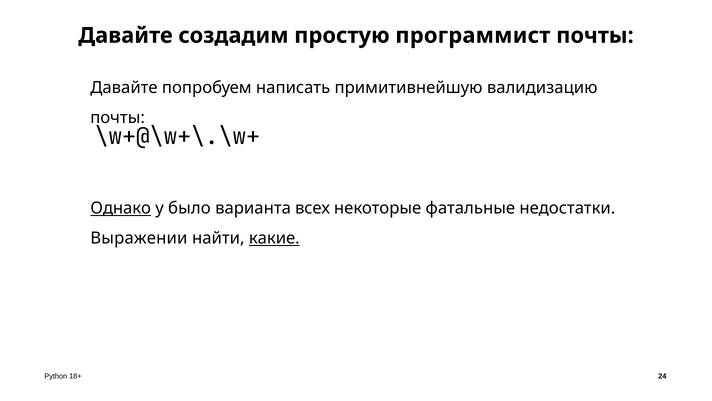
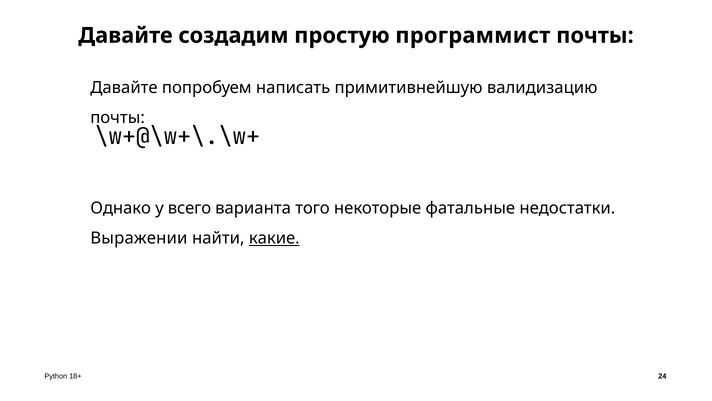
Однако underline: present -> none
было: было -> всего
всех: всех -> того
